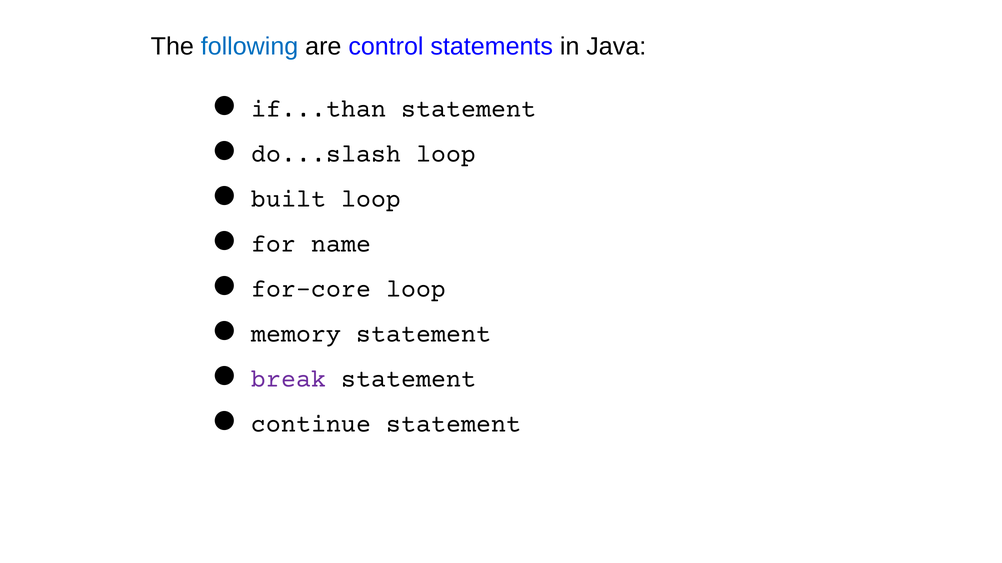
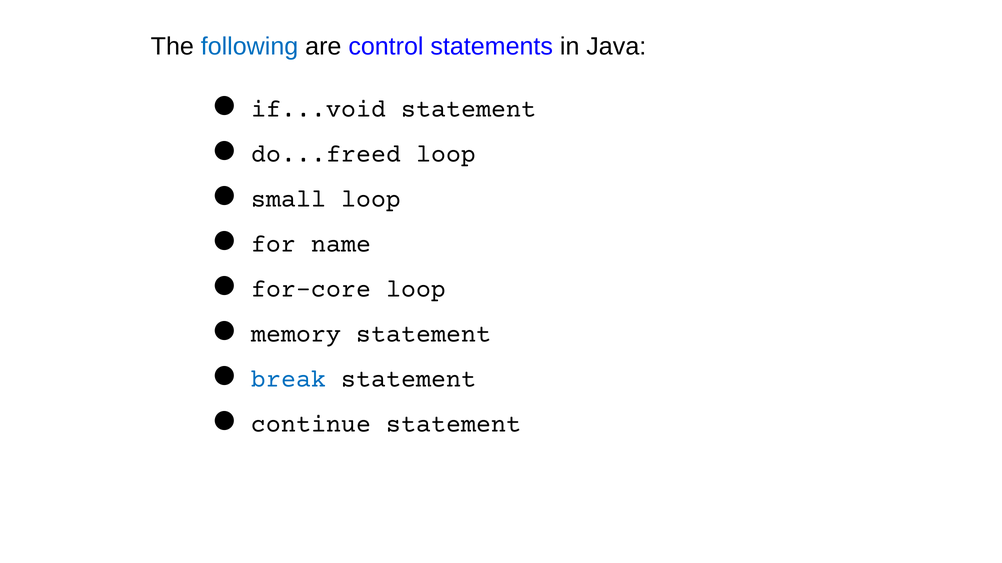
if...than: if...than -> if...void
do...slash: do...slash -> do...freed
built: built -> small
break colour: purple -> blue
